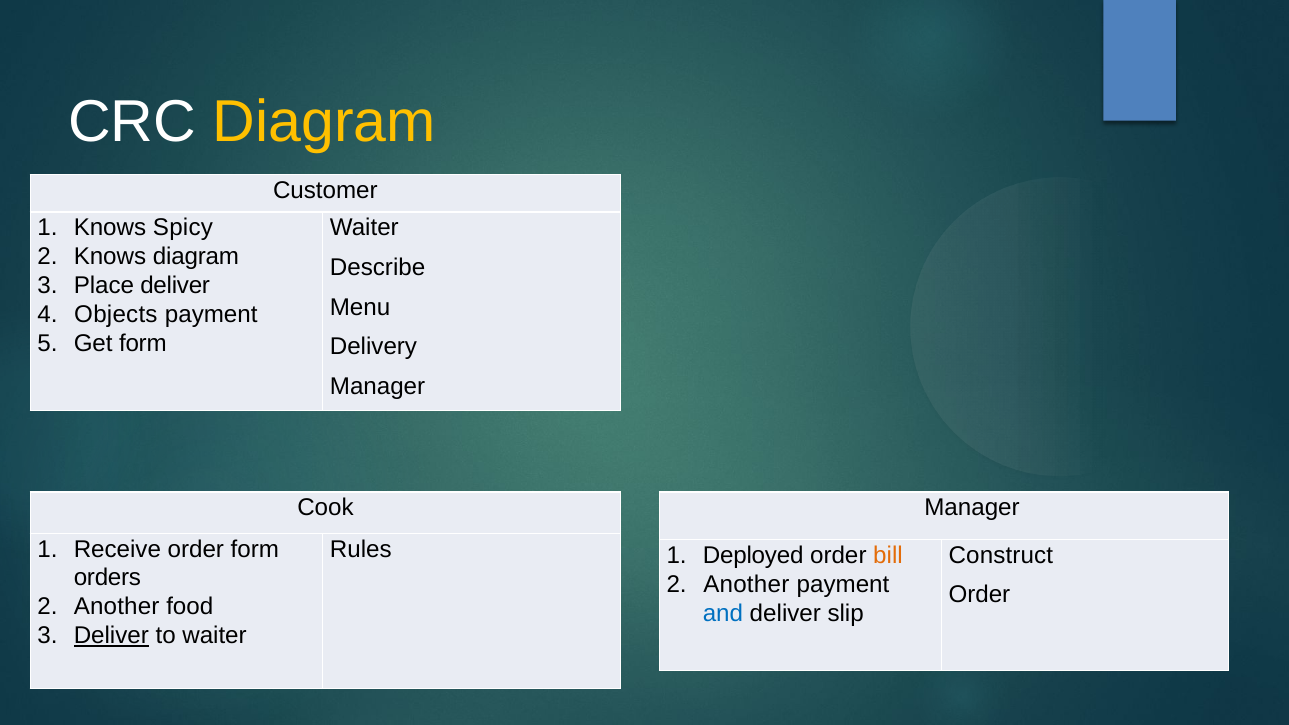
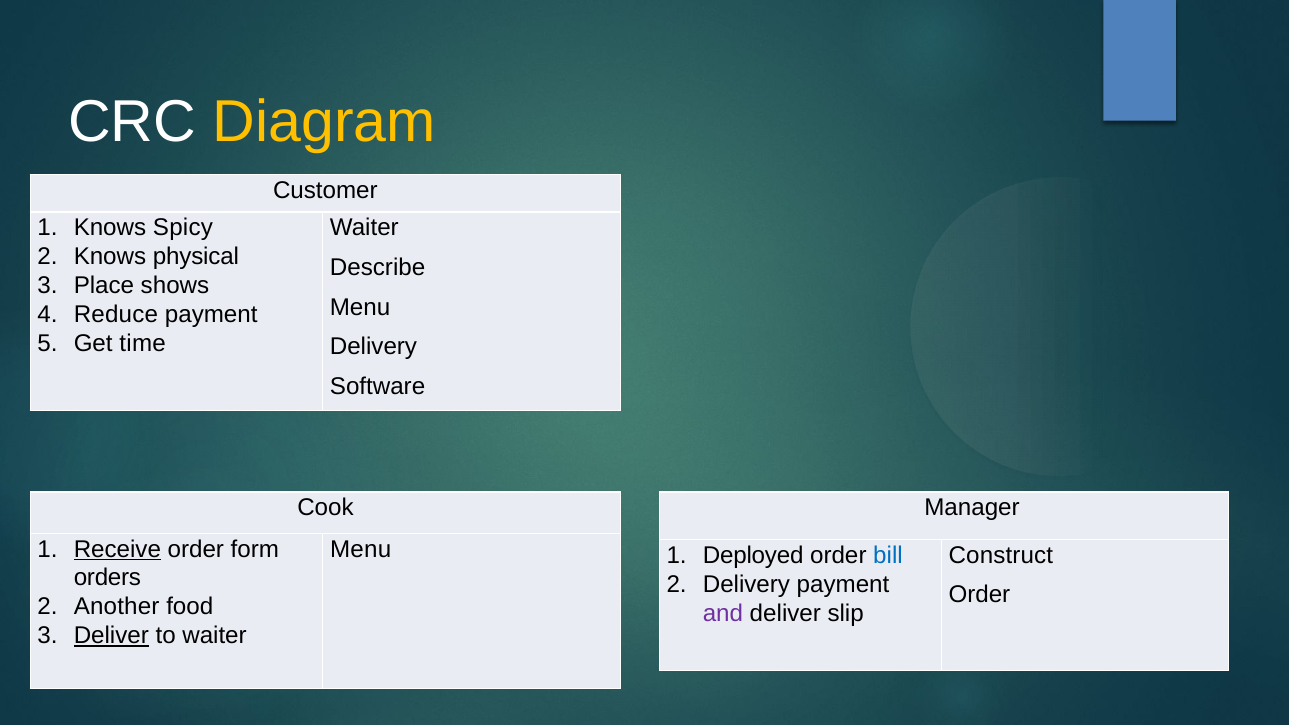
Knows diagram: diagram -> physical
Place deliver: deliver -> shows
Objects: Objects -> Reduce
Get form: form -> time
Manager at (378, 387): Manager -> Software
Receive underline: none -> present
Rules at (361, 549): Rules -> Menu
bill colour: orange -> blue
Another at (746, 584): Another -> Delivery
and colour: blue -> purple
